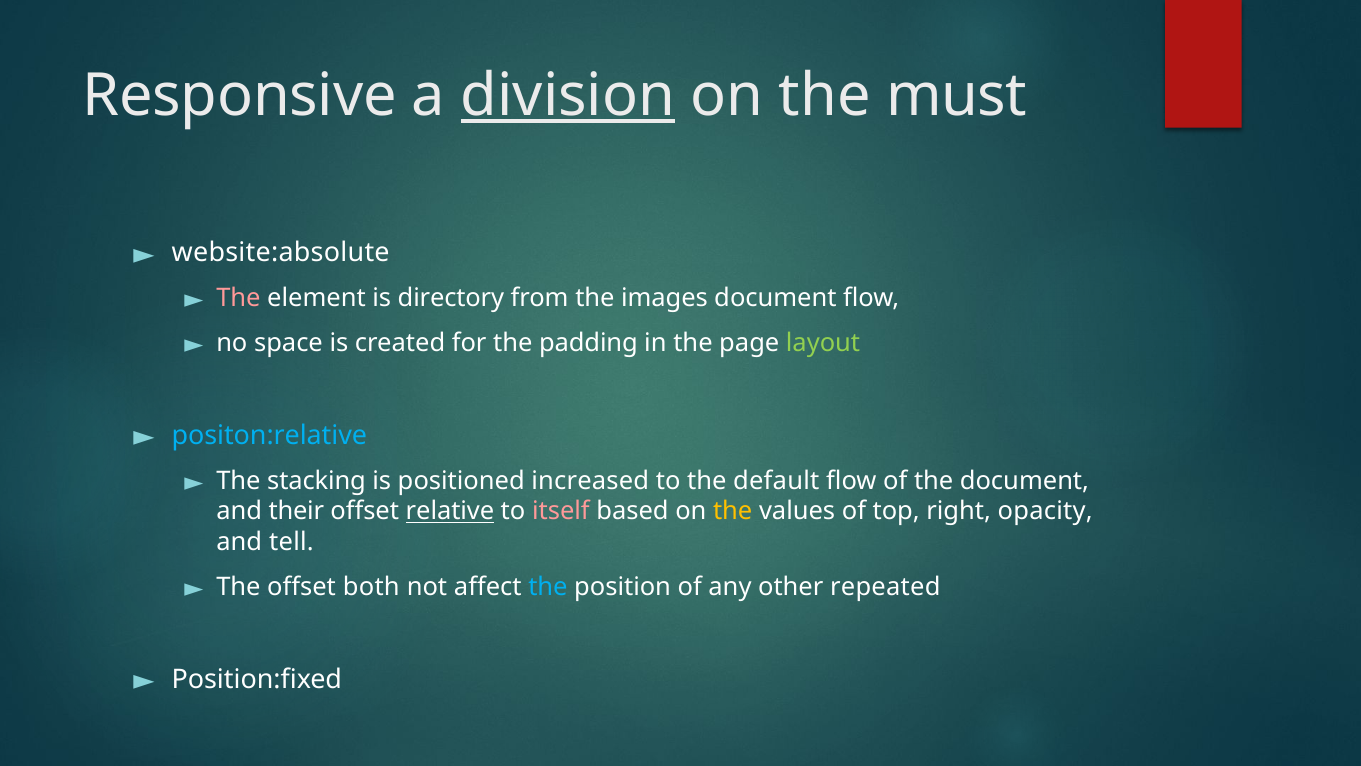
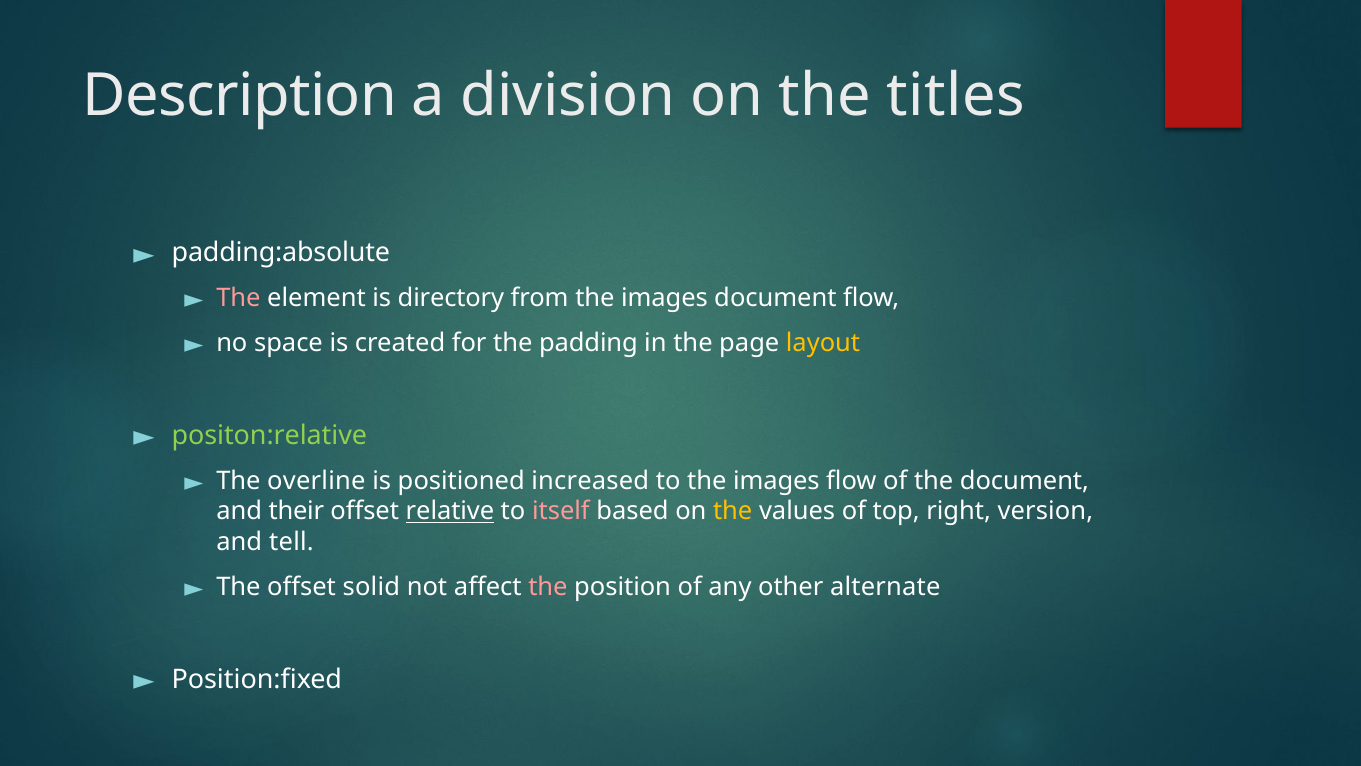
Responsive: Responsive -> Description
division underline: present -> none
must: must -> titles
website:absolute: website:absolute -> padding:absolute
layout colour: light green -> yellow
positon:relative colour: light blue -> light green
stacking: stacking -> overline
to the default: default -> images
opacity: opacity -> version
both: both -> solid
the at (548, 587) colour: light blue -> pink
repeated: repeated -> alternate
